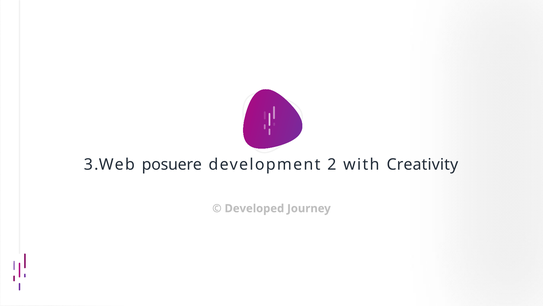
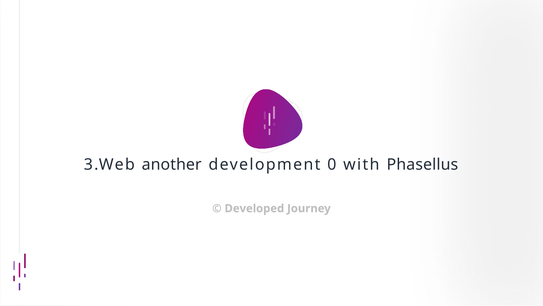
posuere: posuere -> another
2: 2 -> 0
Creativity: Creativity -> Phasellus
